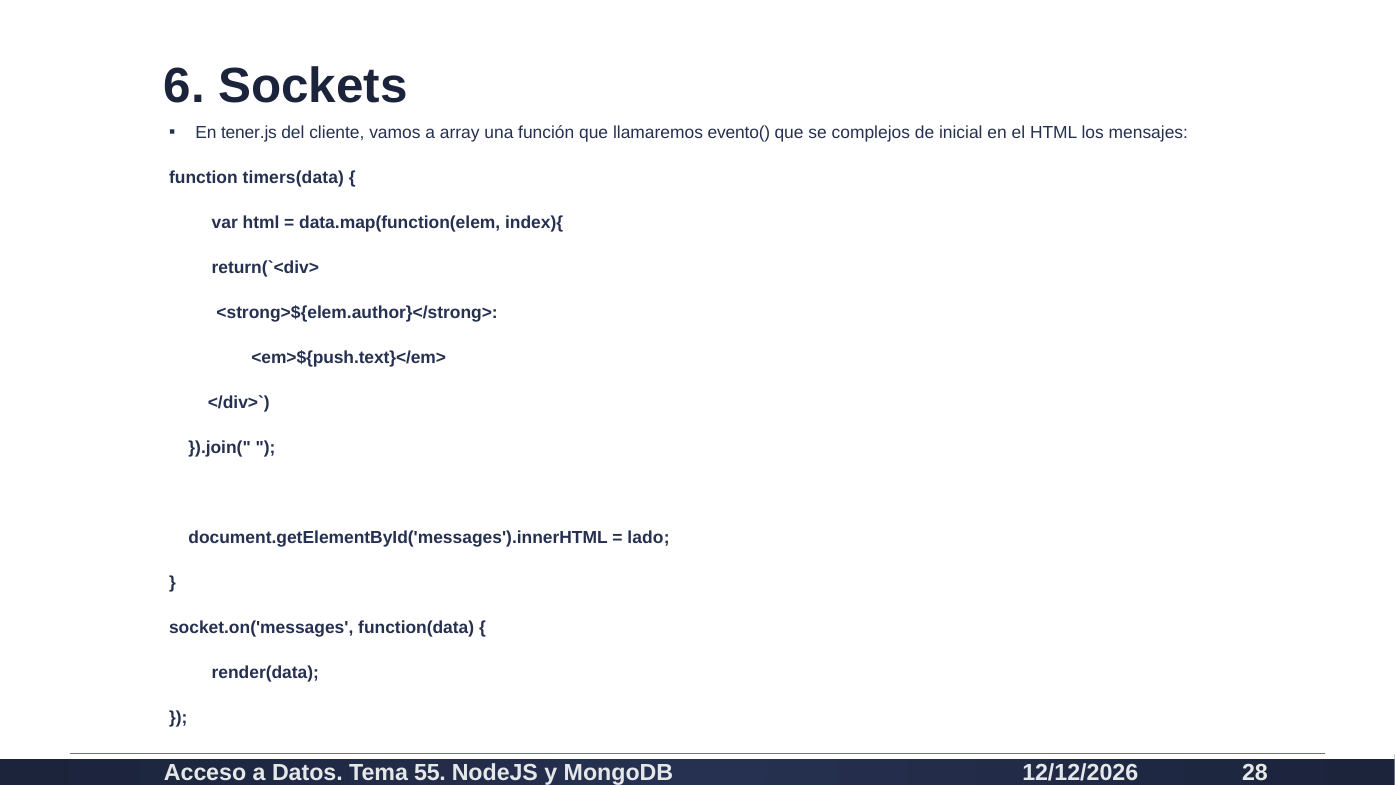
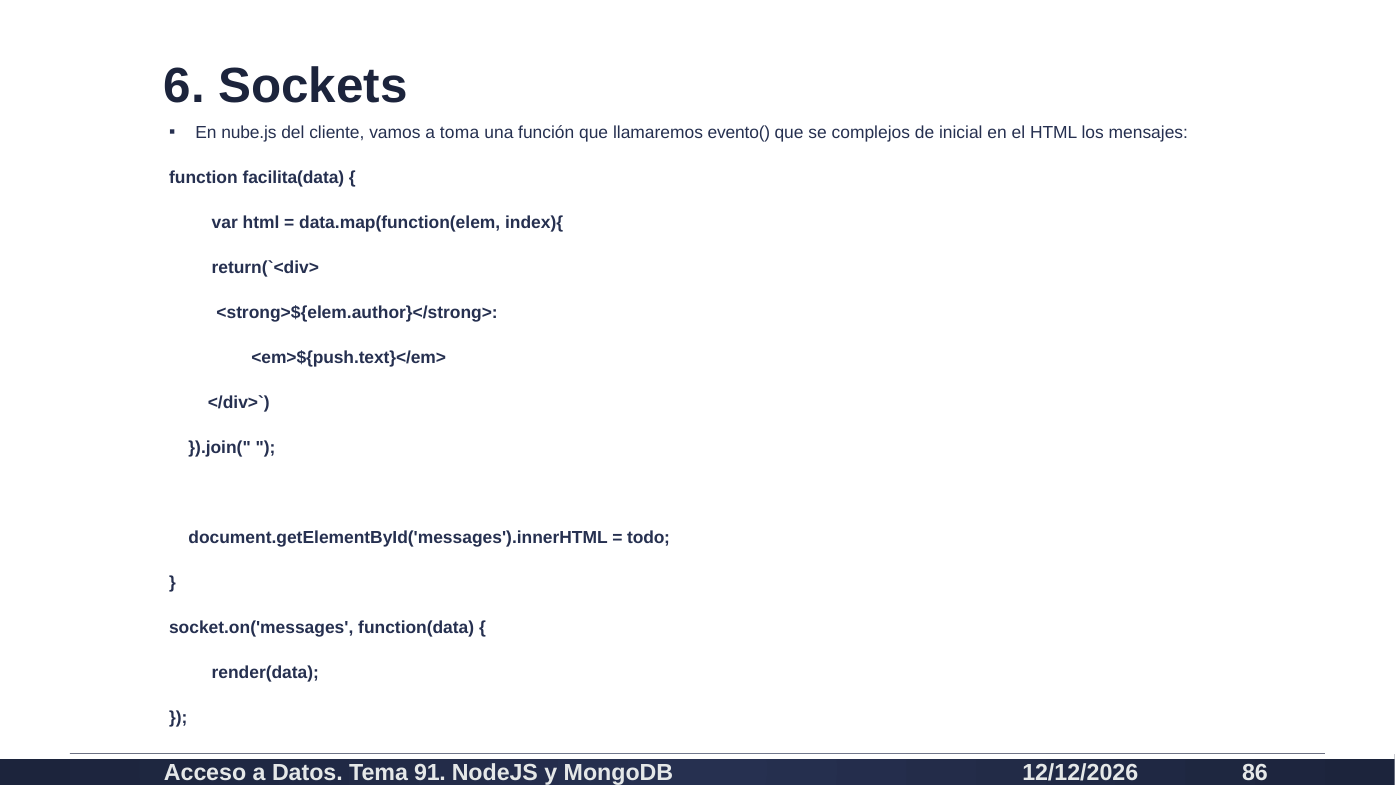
tener.js: tener.js -> nube.js
array: array -> toma
timers(data: timers(data -> facilita(data
lado: lado -> todo
55: 55 -> 91
28: 28 -> 86
